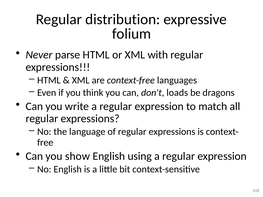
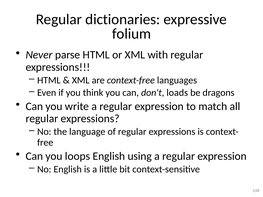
distribution: distribution -> dictionaries
show: show -> loops
